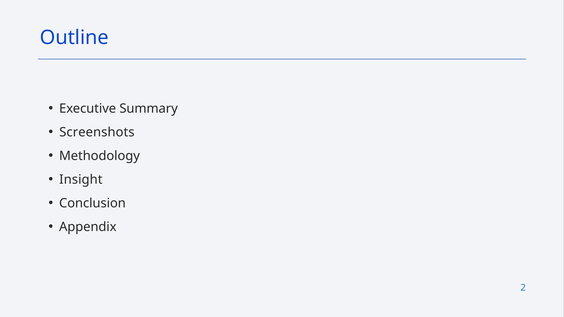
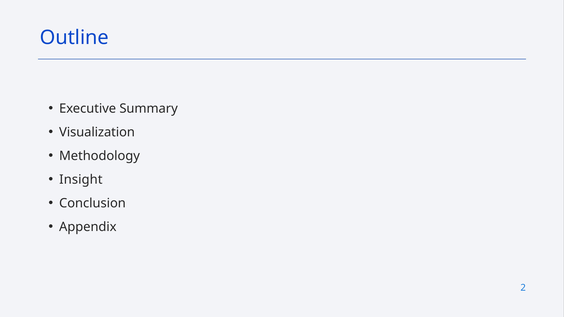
Screenshots: Screenshots -> Visualization
